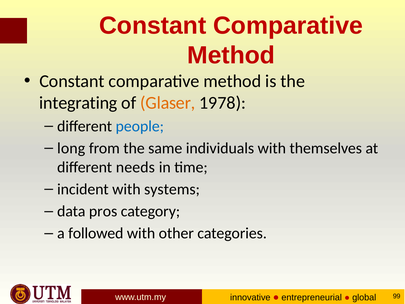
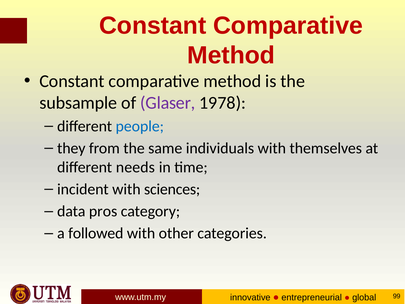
integrating: integrating -> subsample
Glaser colour: orange -> purple
long: long -> they
systems: systems -> sciences
